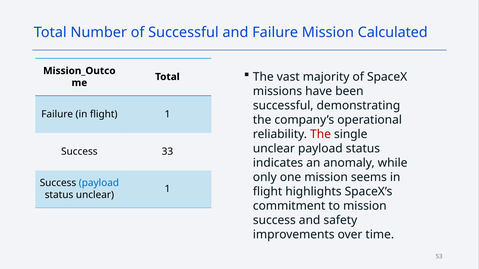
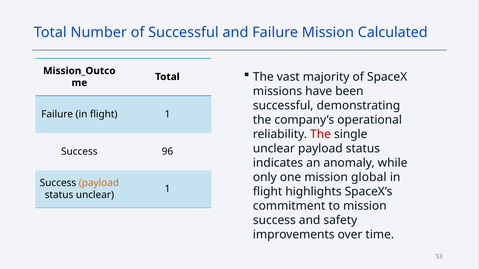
33: 33 -> 96
seems: seems -> global
payload at (99, 183) colour: blue -> orange
